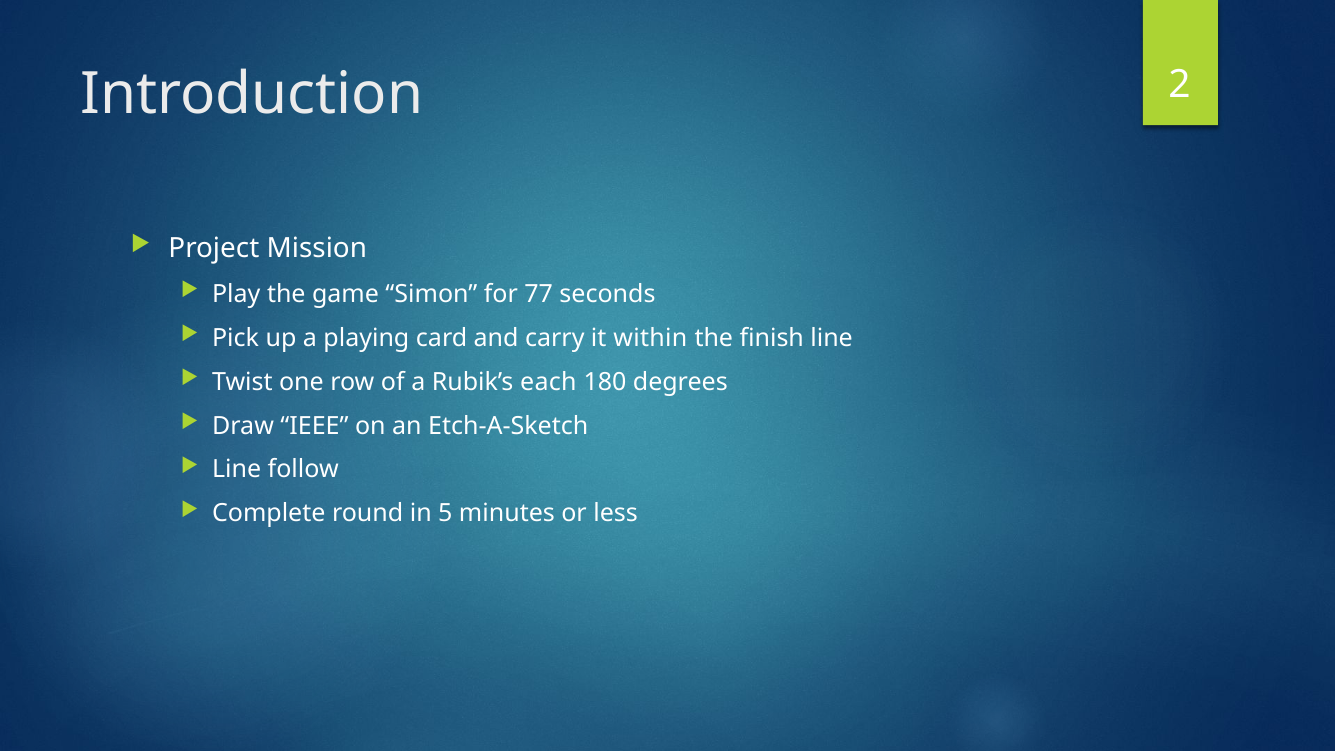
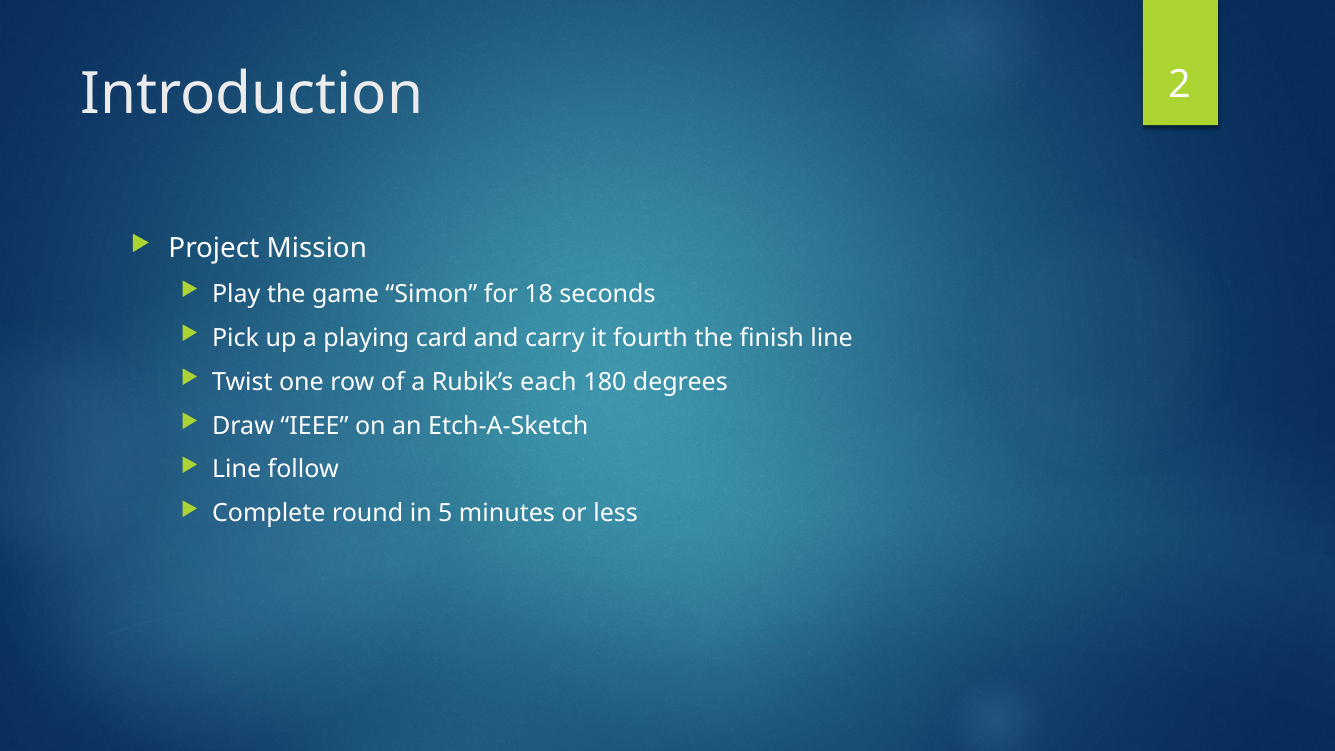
77: 77 -> 18
within: within -> fourth
